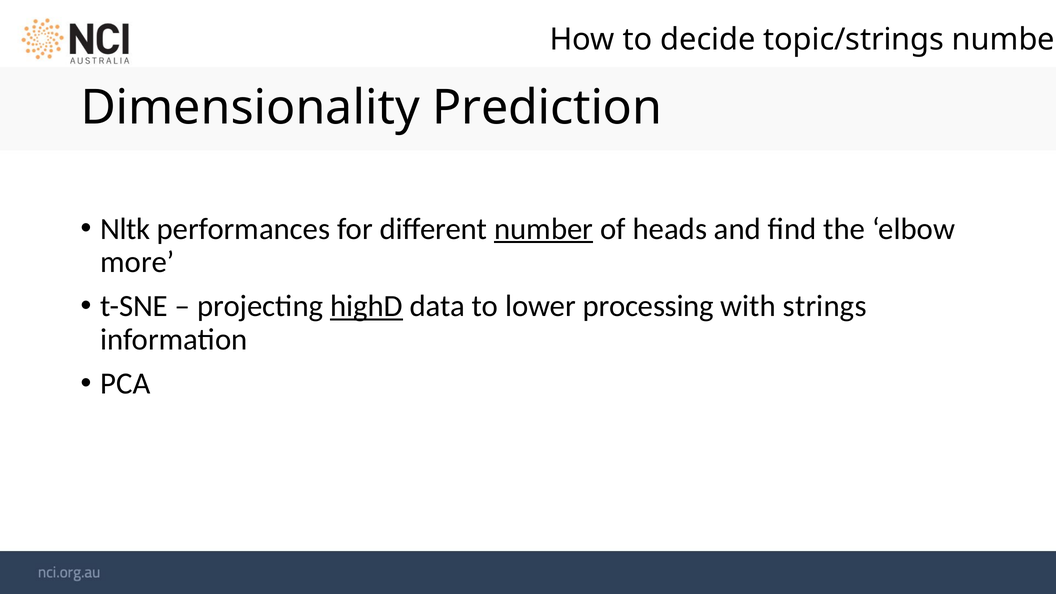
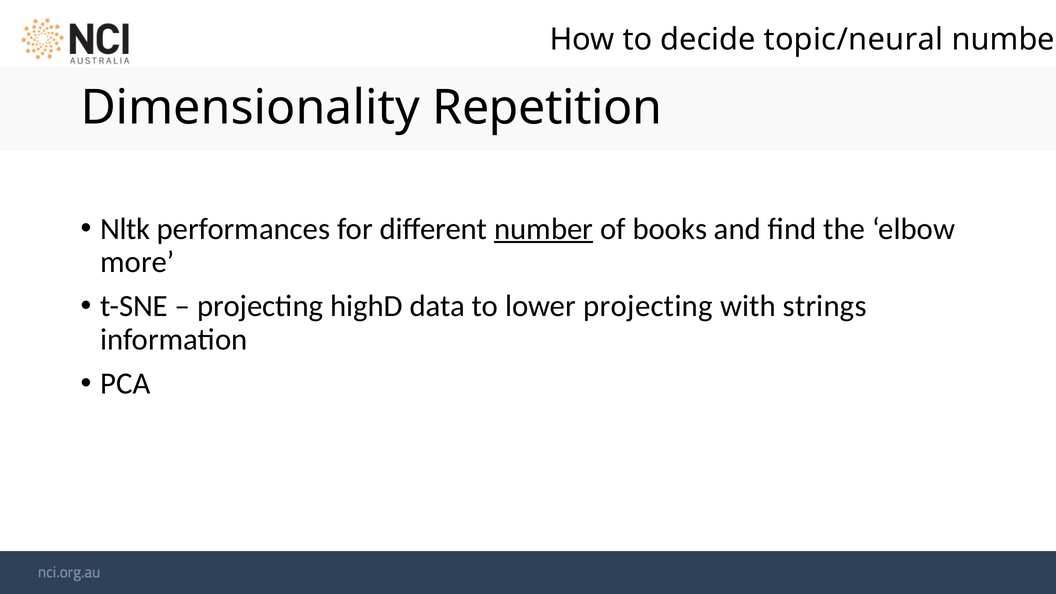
topic/strings: topic/strings -> topic/neural
Prediction: Prediction -> Repetition
heads: heads -> books
highD underline: present -> none
lower processing: processing -> projecting
